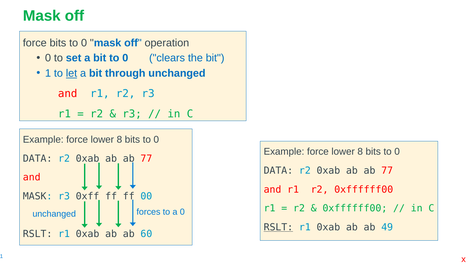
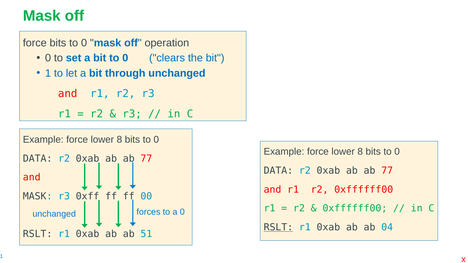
let underline: present -> none
49: 49 -> 04
60: 60 -> 51
